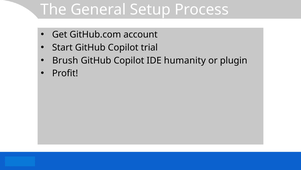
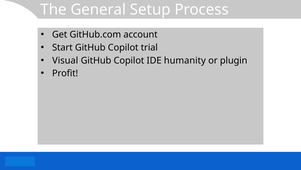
Brush: Brush -> Visual
